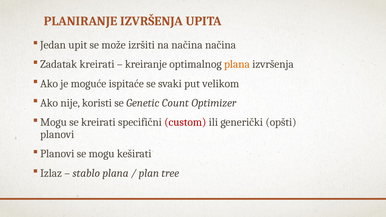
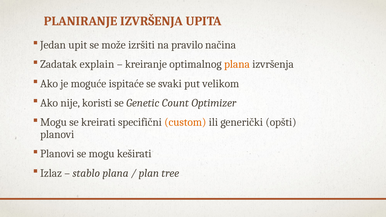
na načina: načina -> pravilo
Zadatak kreirati: kreirati -> explain
custom colour: red -> orange
